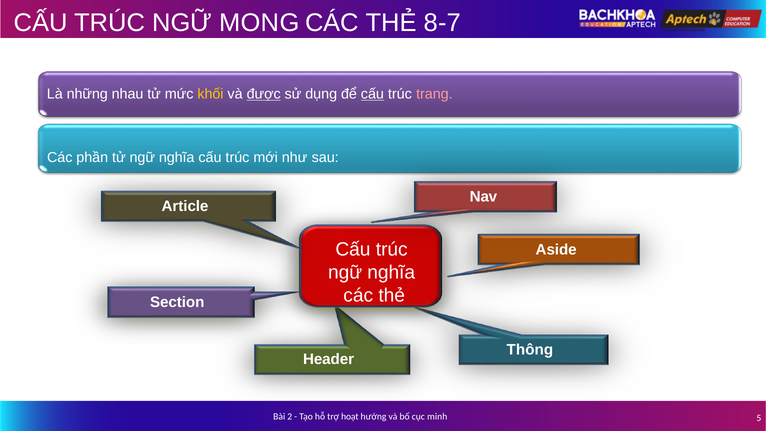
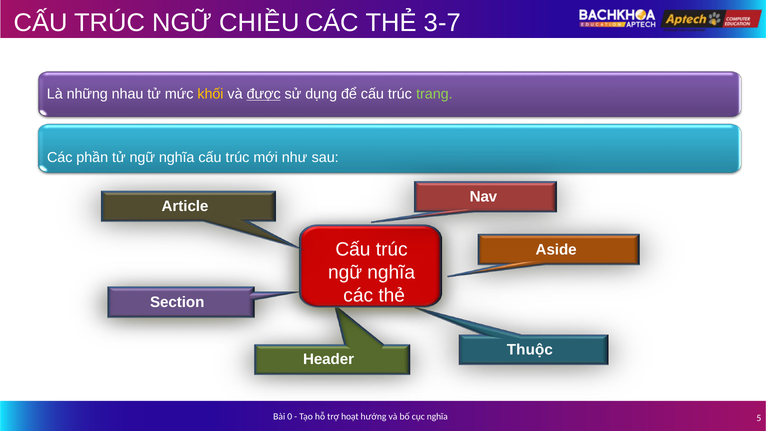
MONG: MONG -> CHIỀU
8-7: 8-7 -> 3-7
cấu at (372, 94) underline: present -> none
trang colour: pink -> light green
Thông: Thông -> Thuộc
2: 2 -> 0
cục minh: minh -> nghĩa
